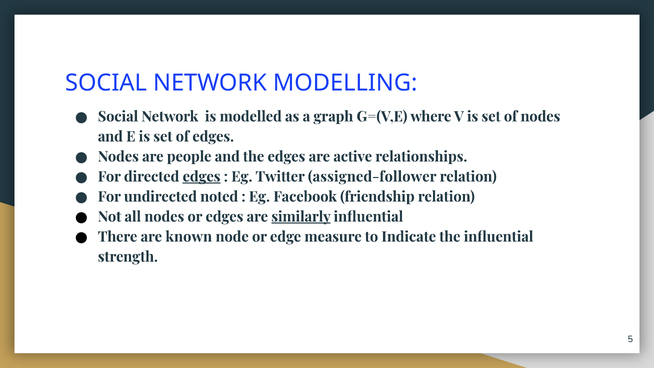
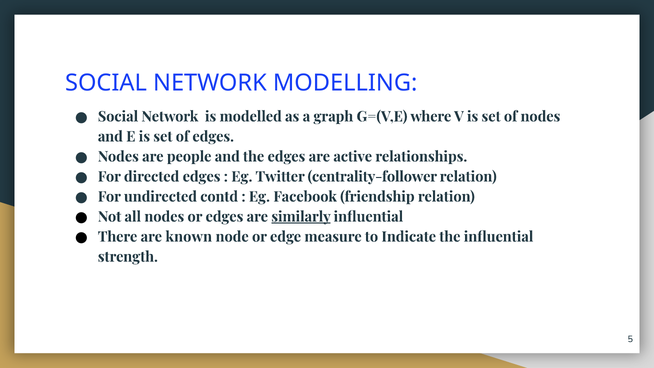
edges at (202, 177) underline: present -> none
assigned-follower: assigned-follower -> centrality-follower
noted: noted -> contd
